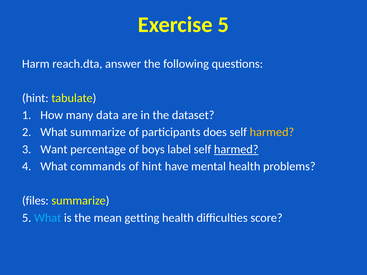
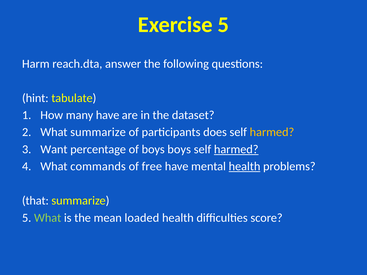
many data: data -> have
boys label: label -> boys
of hint: hint -> free
health at (245, 167) underline: none -> present
files: files -> that
What at (48, 218) colour: light blue -> light green
getting: getting -> loaded
